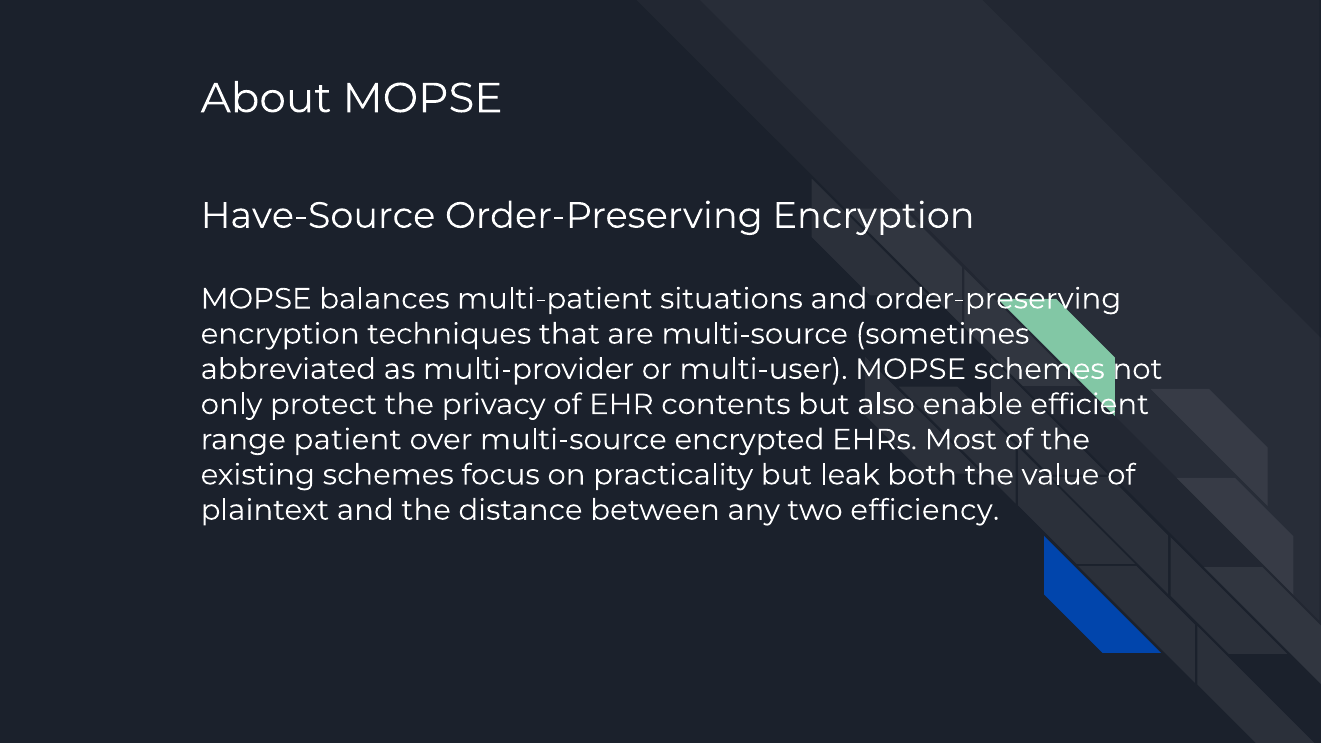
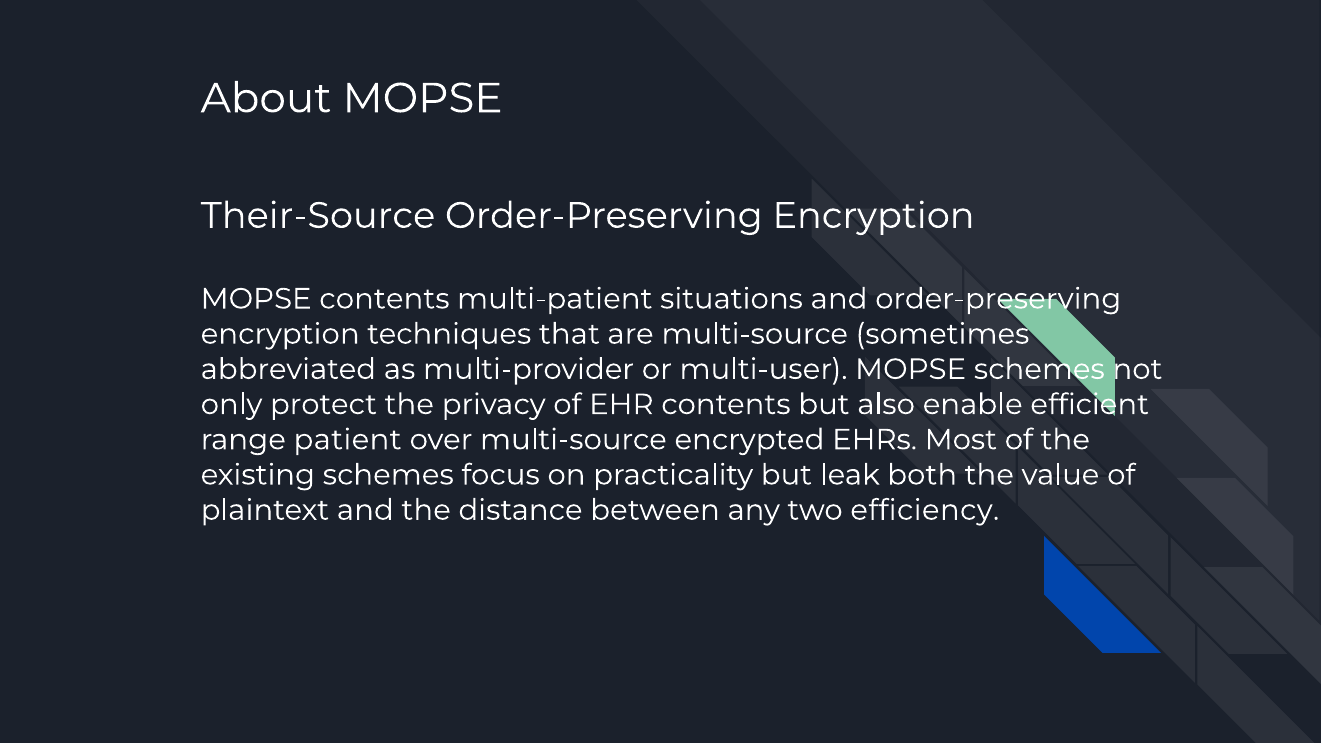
Have-Source: Have-Source -> Their-Source
MOPSE balances: balances -> contents
